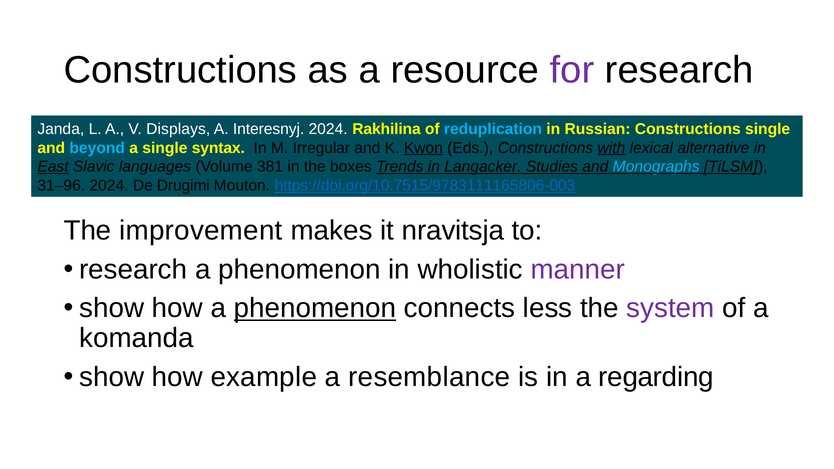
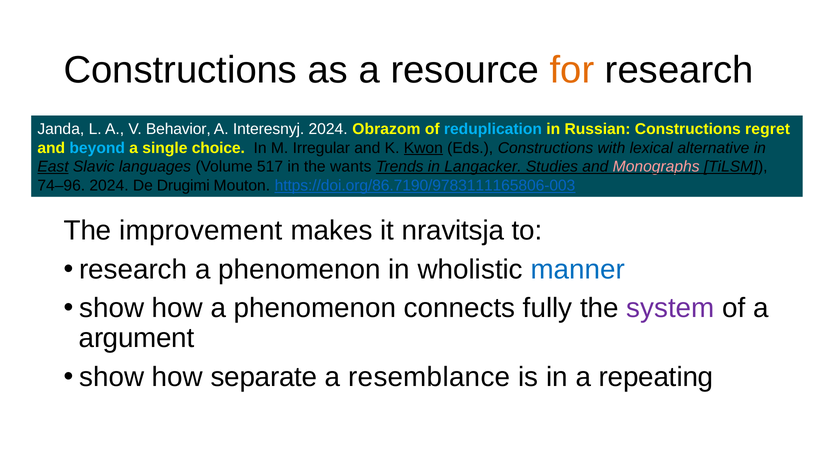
for colour: purple -> orange
Displays: Displays -> Behavior
Rakhilina: Rakhilina -> Obrazom
Constructions single: single -> regret
syntax: syntax -> choice
with underline: present -> none
381: 381 -> 517
boxes: boxes -> wants
Monographs colour: light blue -> pink
31–96: 31–96 -> 74–96
https://doi.org/10.7515/9783111165806-003: https://doi.org/10.7515/9783111165806-003 -> https://doi.org/86.7190/9783111165806-003
manner colour: purple -> blue
phenomenon at (315, 308) underline: present -> none
less: less -> fully
komanda: komanda -> argument
example: example -> separate
regarding: regarding -> repeating
